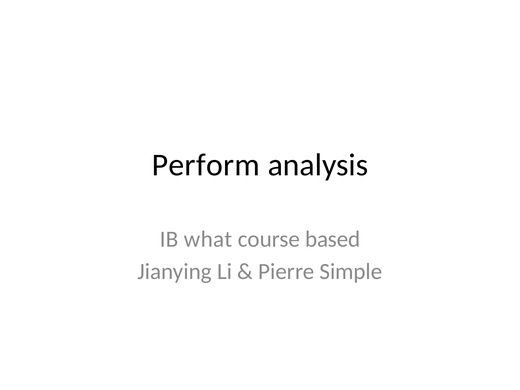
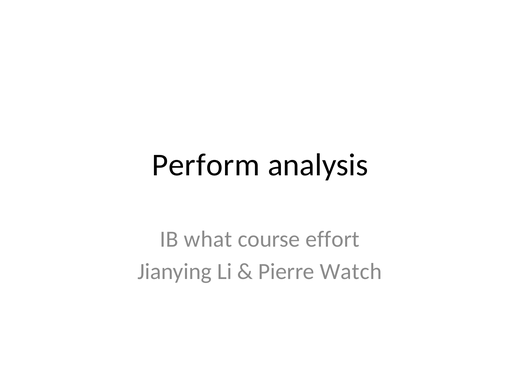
based: based -> effort
Simple: Simple -> Watch
